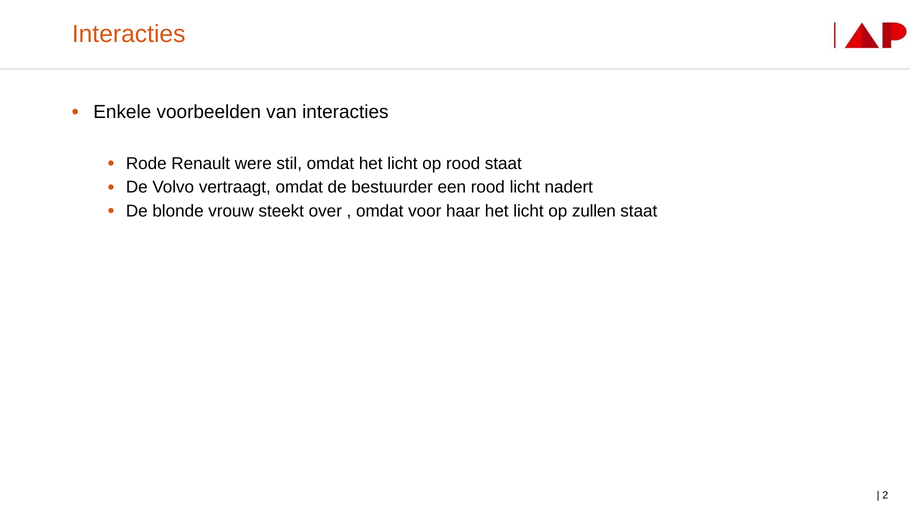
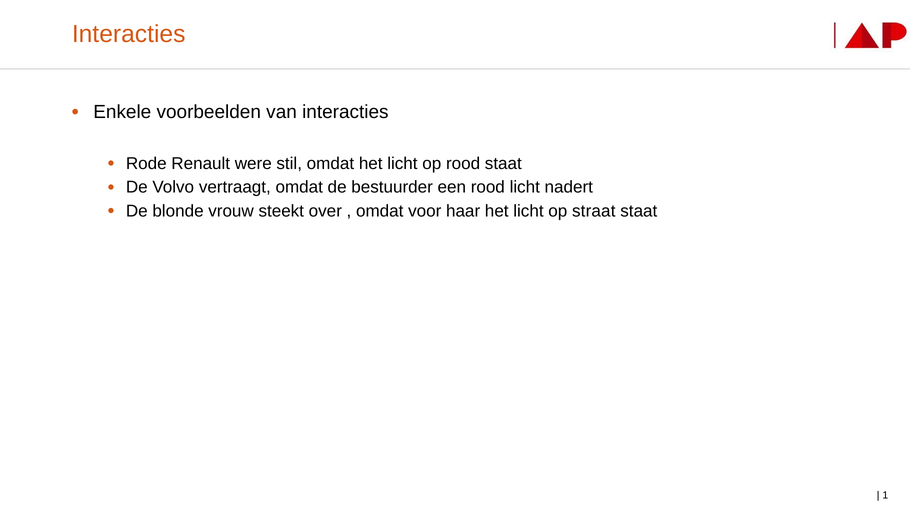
zullen: zullen -> straat
2: 2 -> 1
